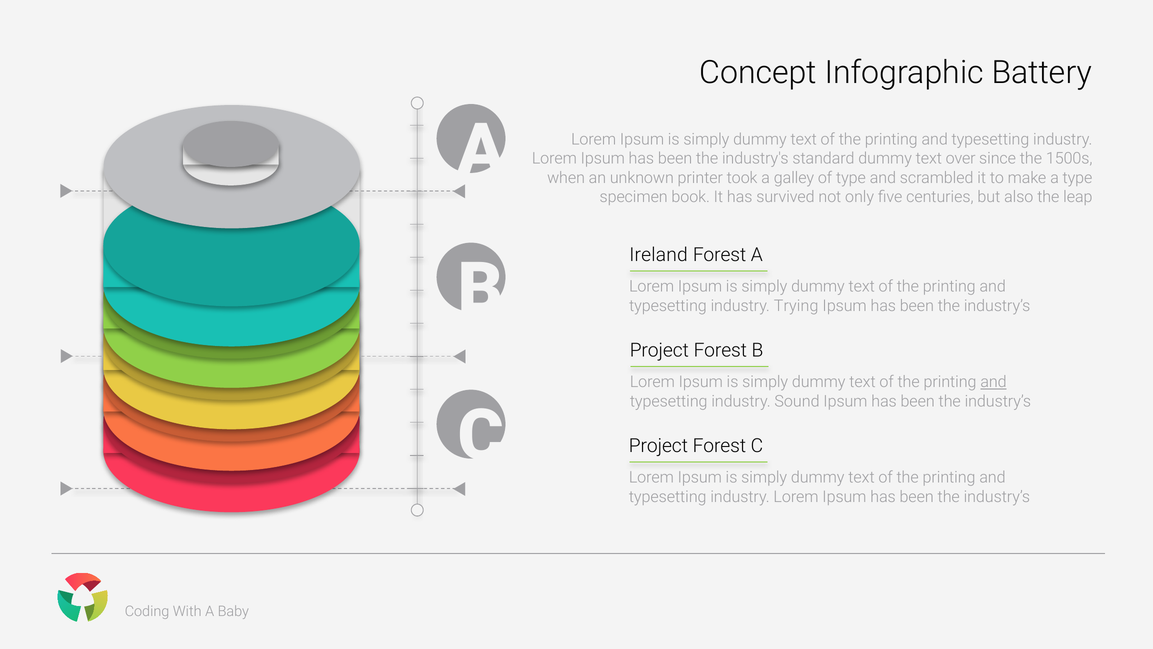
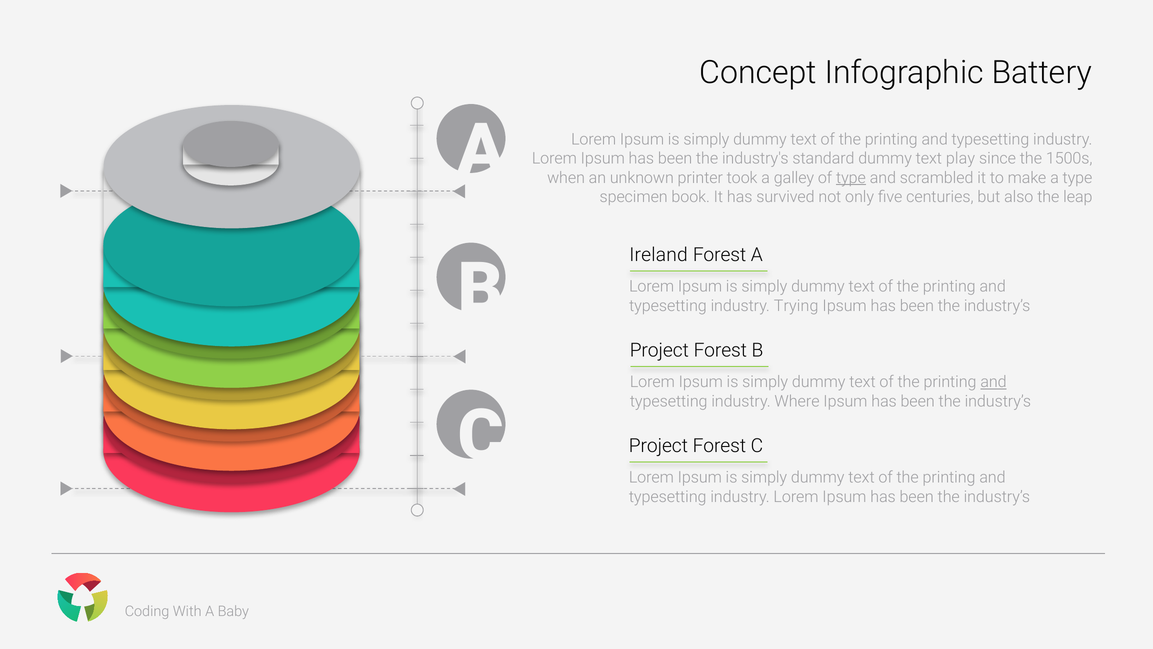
over: over -> play
type at (851, 178) underline: none -> present
Sound: Sound -> Where
